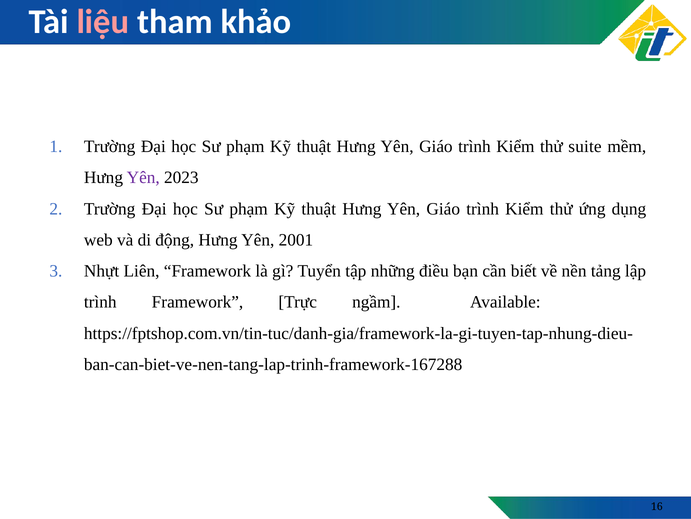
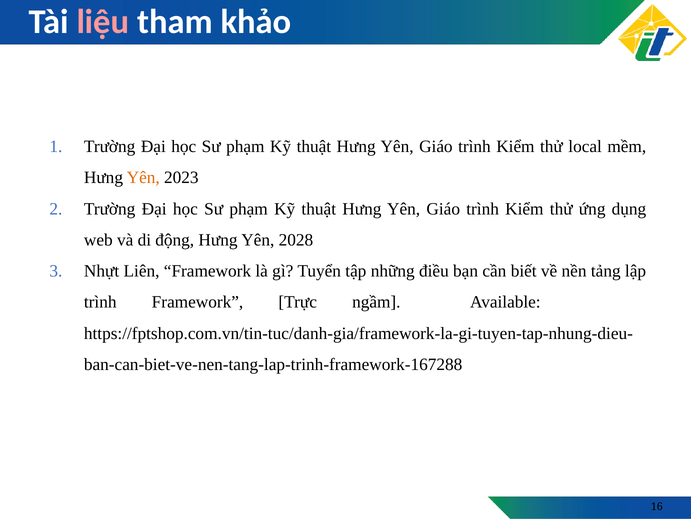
suite: suite -> local
Yên at (143, 177) colour: purple -> orange
2001: 2001 -> 2028
